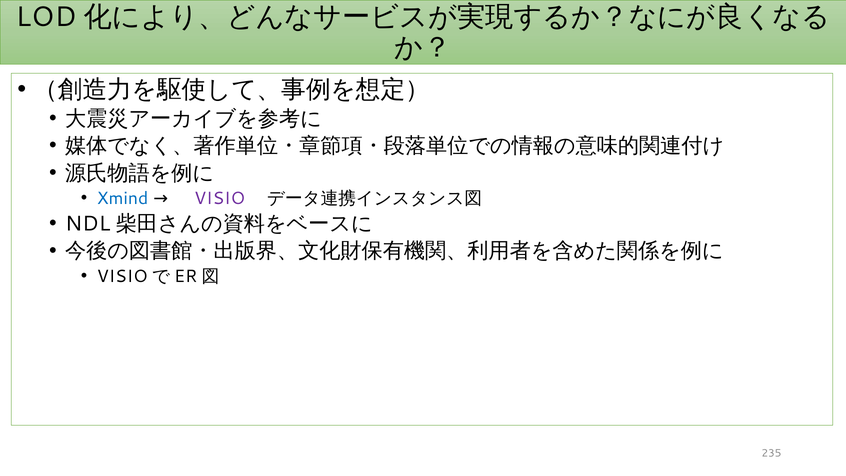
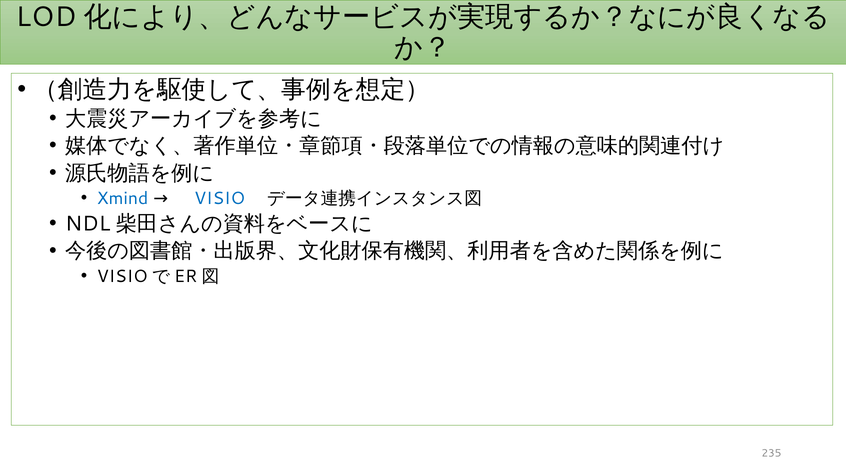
VISIO colour: purple -> blue
